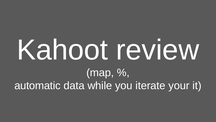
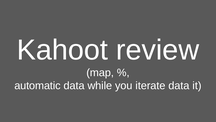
iterate your: your -> data
